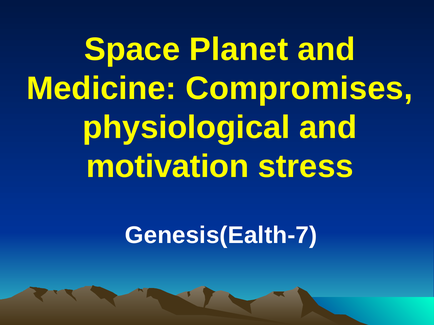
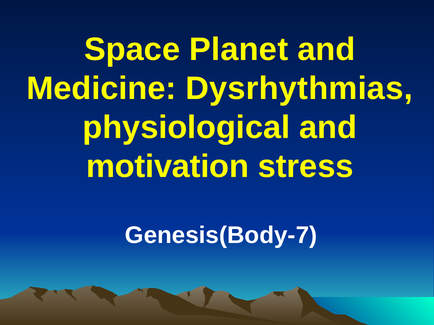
Compromises: Compromises -> Dysrhythmias
Genesis(Ealth-7: Genesis(Ealth-7 -> Genesis(Body-7
